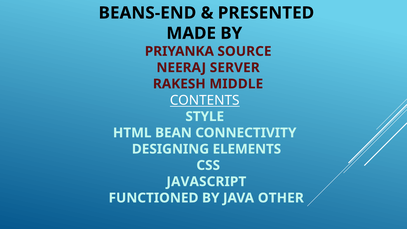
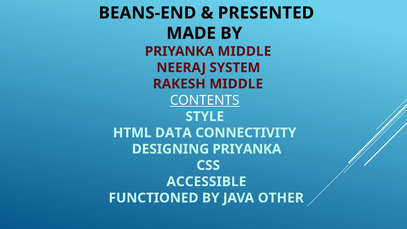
PRIYANKA SOURCE: SOURCE -> MIDDLE
SERVER: SERVER -> SYSTEM
BEAN: BEAN -> DATA
DESIGNING ELEMENTS: ELEMENTS -> PRIYANKA
JAVASCRIPT: JAVASCRIPT -> ACCESSIBLE
